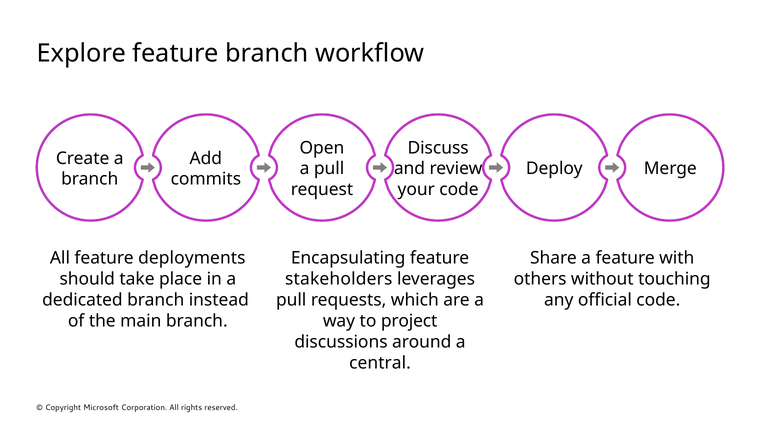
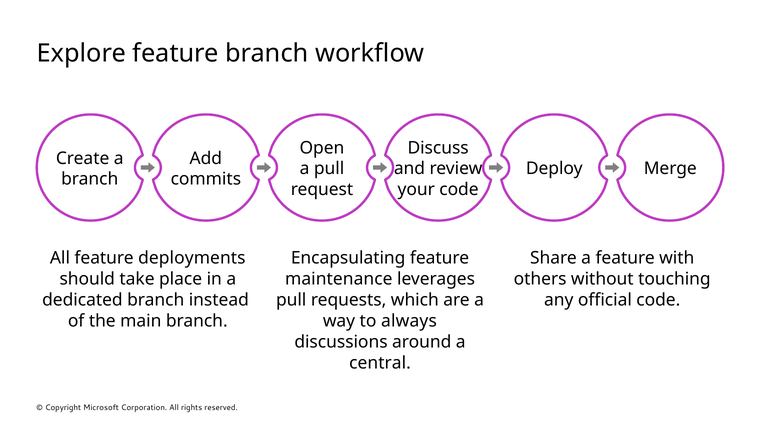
stakeholders: stakeholders -> maintenance
project: project -> always
